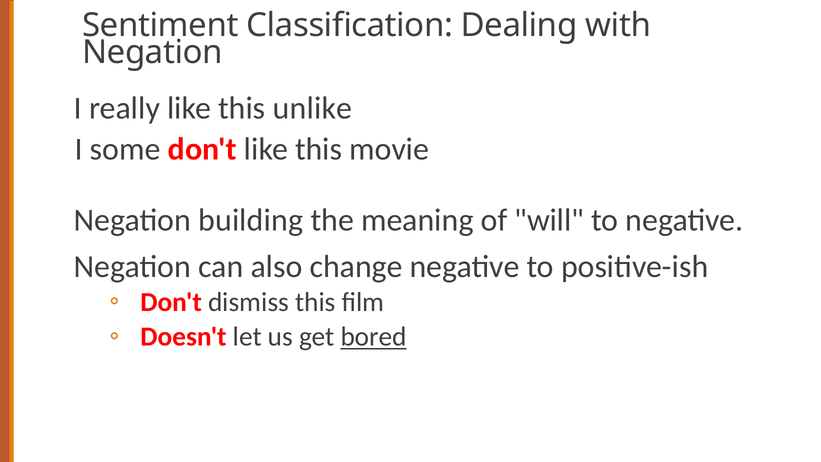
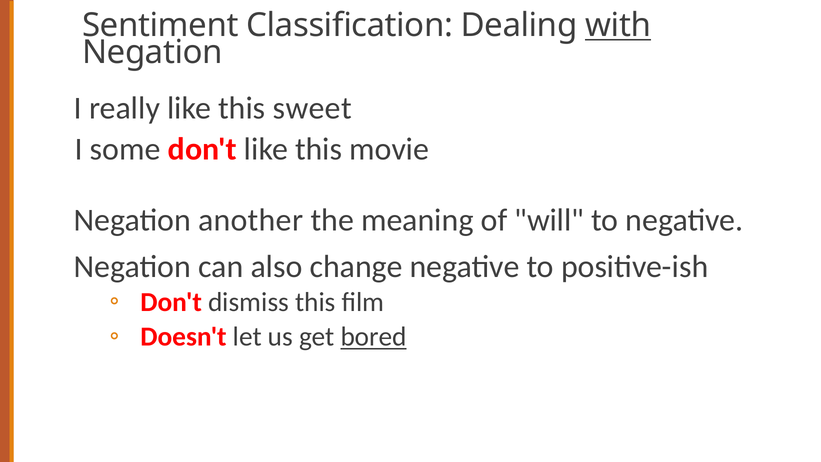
with underline: none -> present
unlike: unlike -> sweet
building: building -> another
